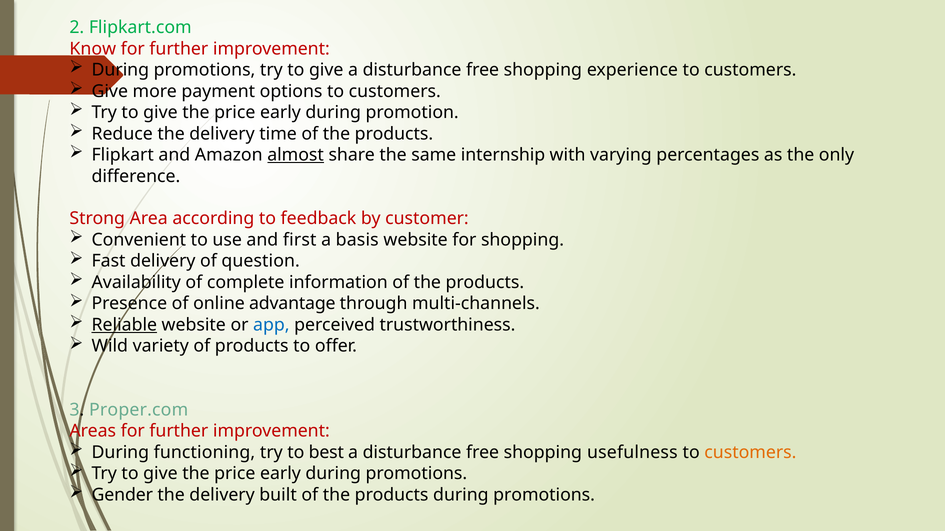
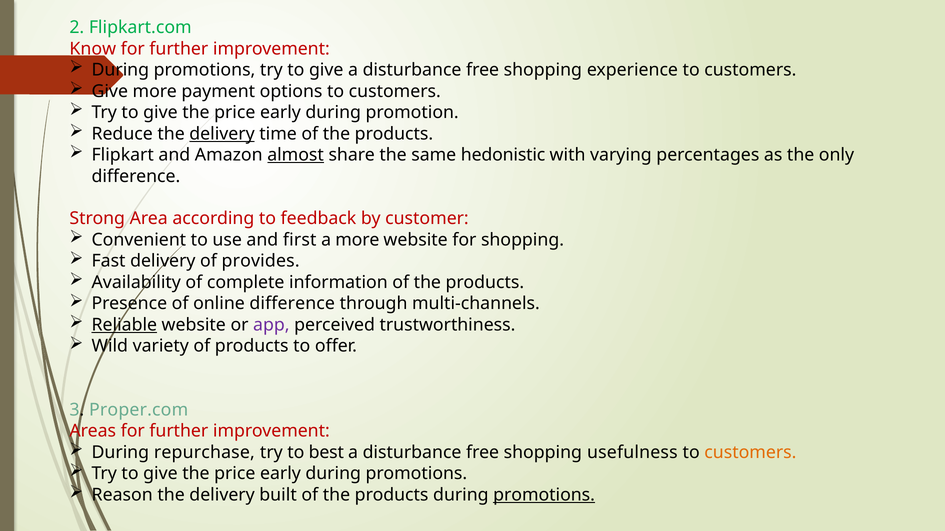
delivery at (222, 134) underline: none -> present
internship: internship -> hedonistic
a basis: basis -> more
question: question -> provides
online advantage: advantage -> difference
app colour: blue -> purple
functioning: functioning -> repurchase
Gender: Gender -> Reason
promotions at (544, 495) underline: none -> present
